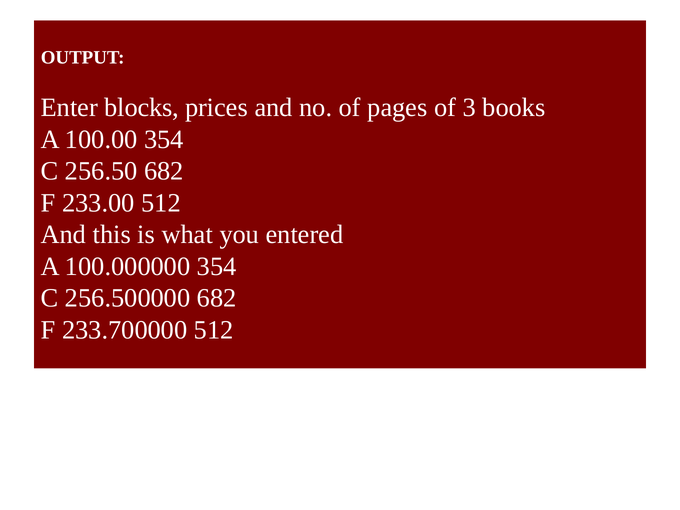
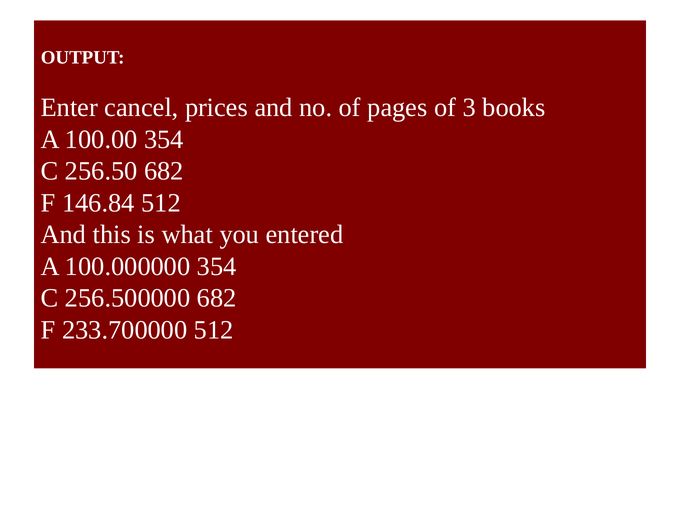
blocks: blocks -> cancel
233.00: 233.00 -> 146.84
